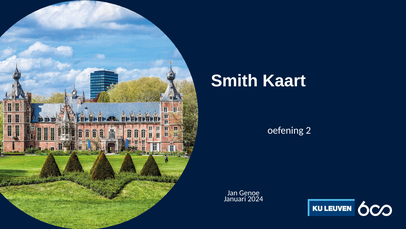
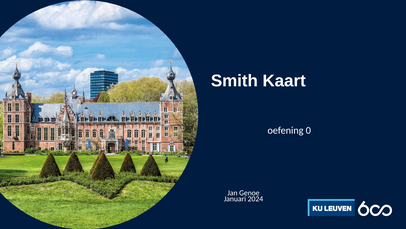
2: 2 -> 0
